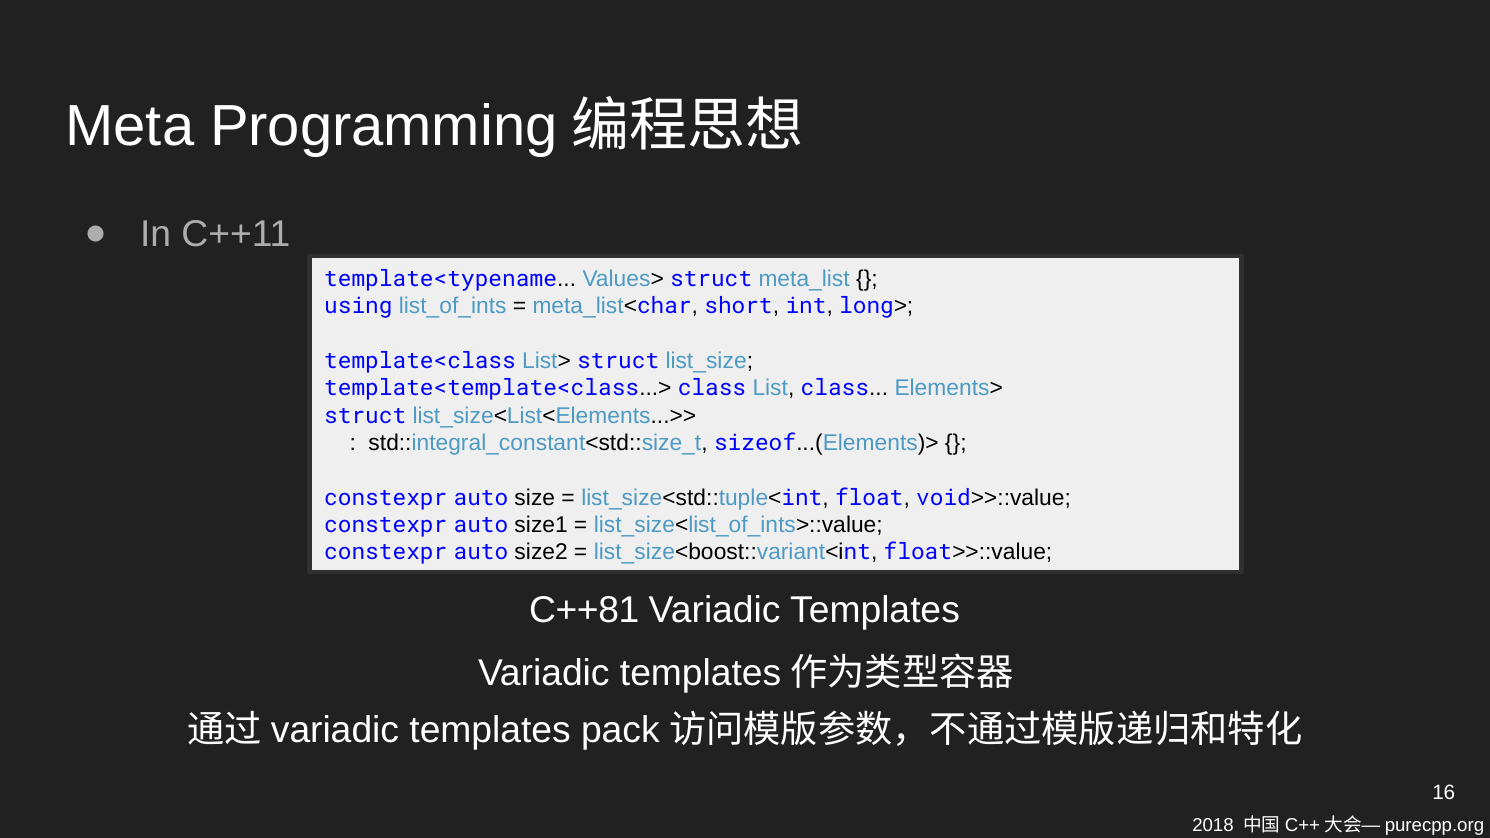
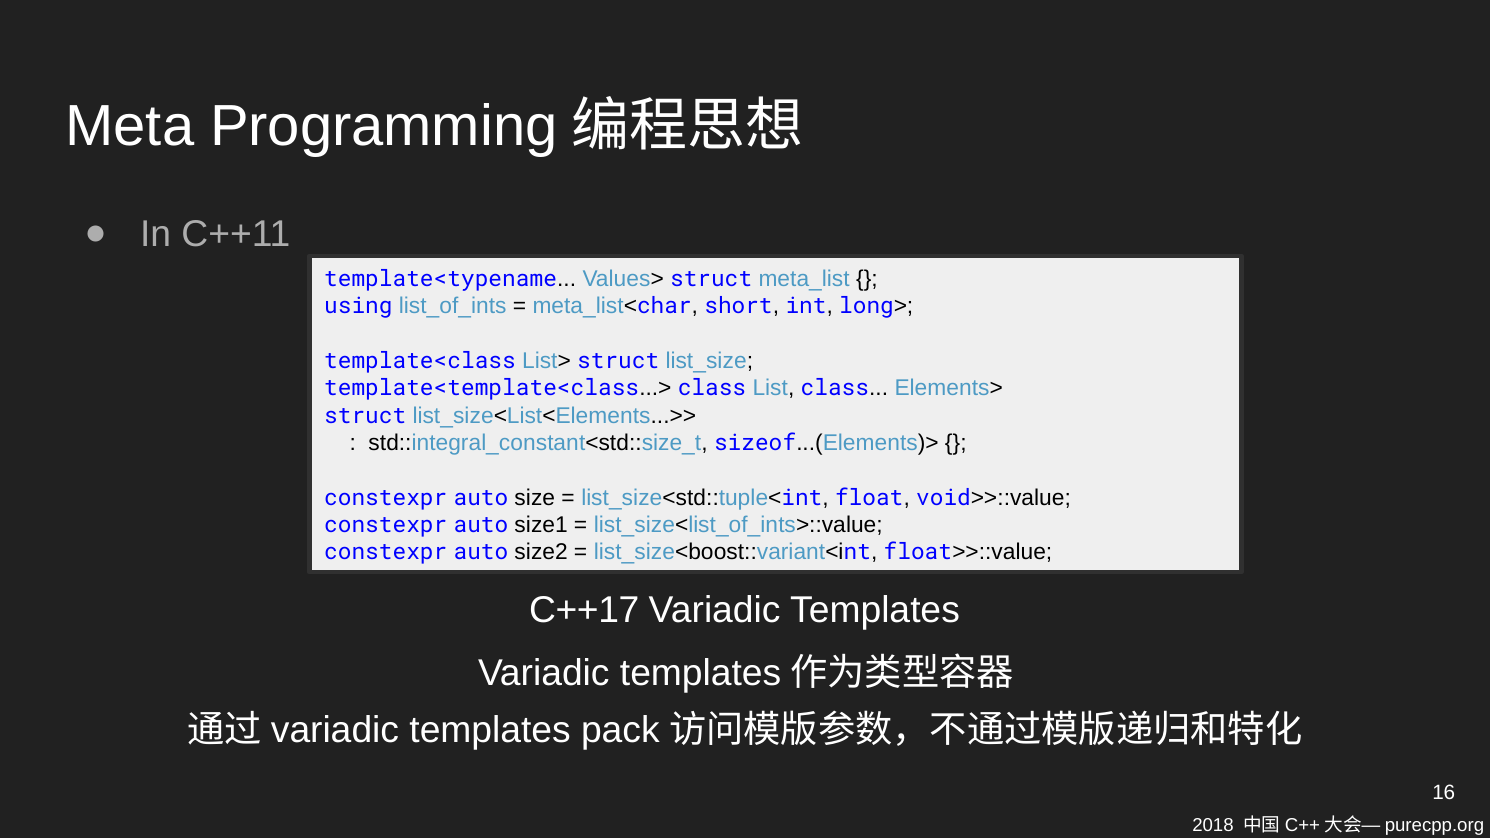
C++81: C++81 -> C++17
